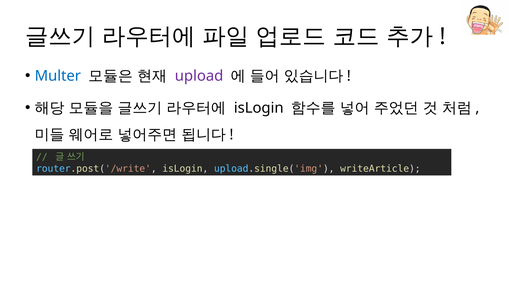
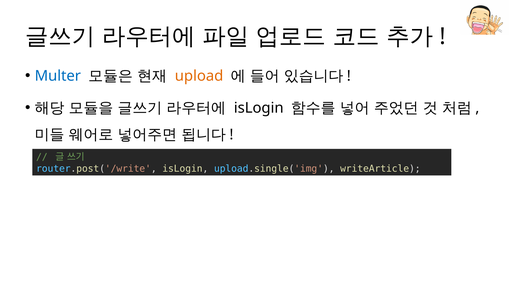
upload colour: purple -> orange
